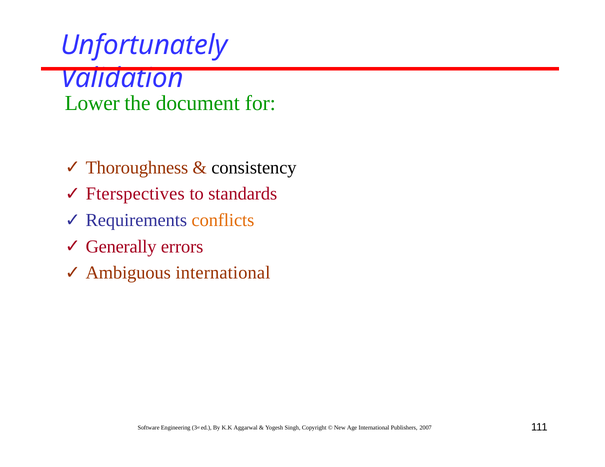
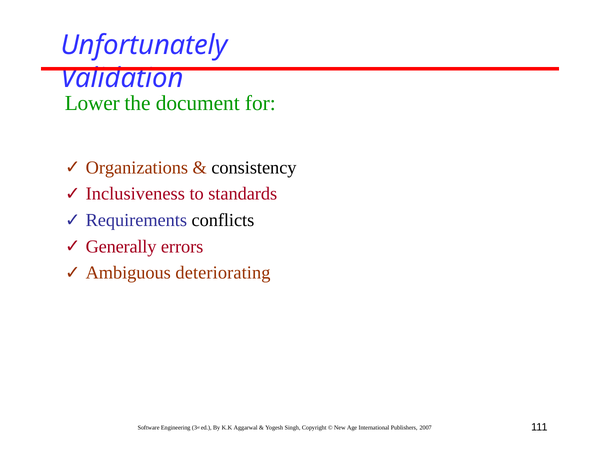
Thoroughness: Thoroughness -> Organizations
Fterspectives: Fterspectives -> Inclusiveness
conflicts colour: orange -> black
Ambiguous international: international -> deteriorating
